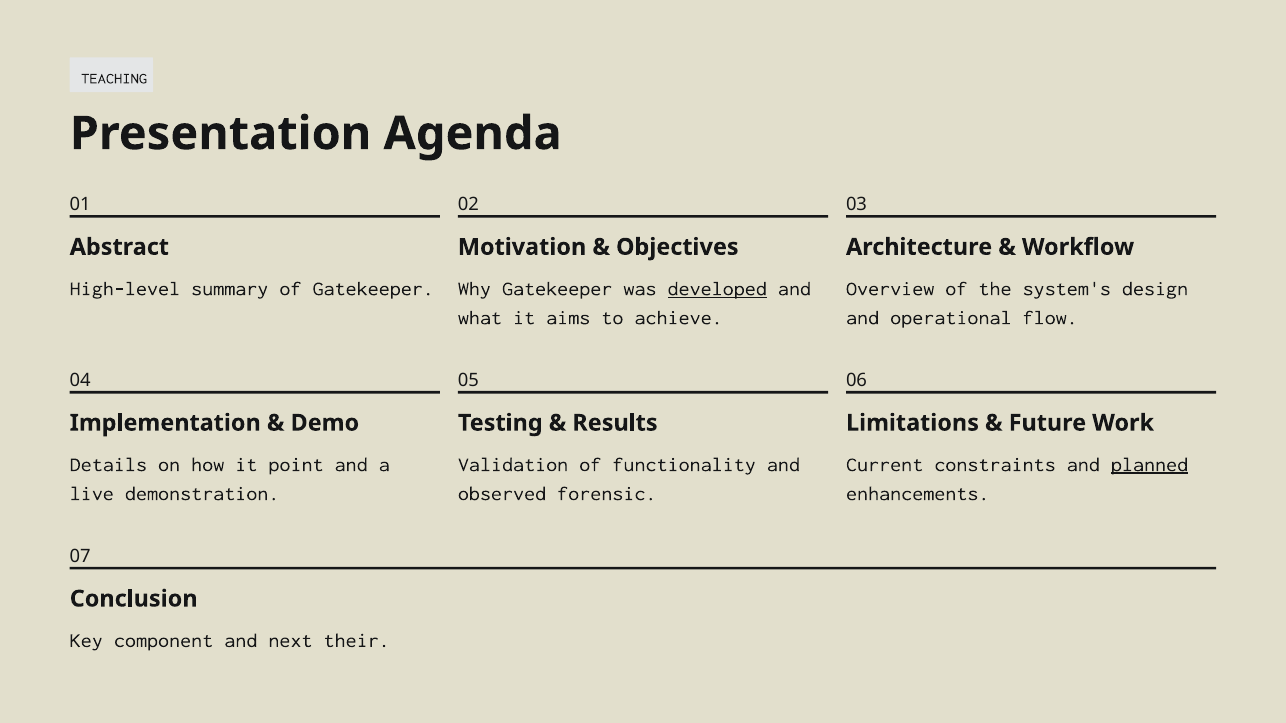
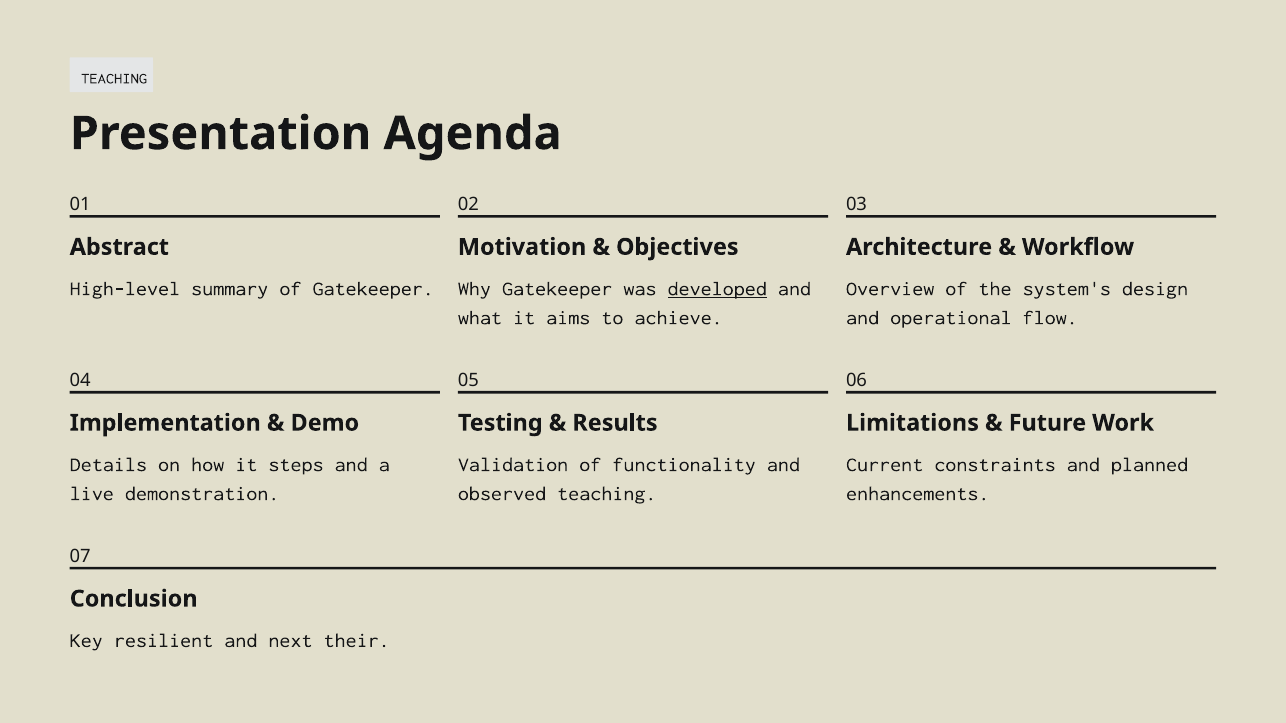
point: point -> steps
planned underline: present -> none
observed forensic: forensic -> teaching
component: component -> resilient
